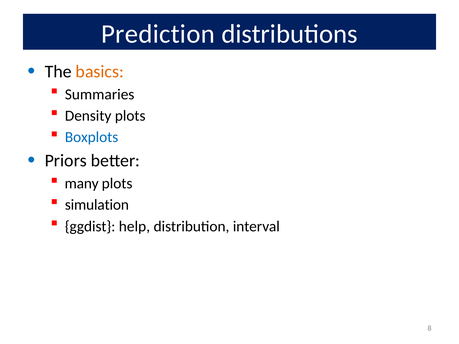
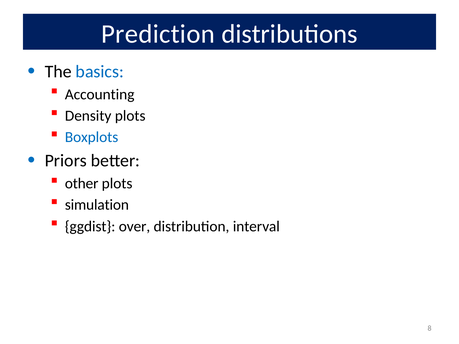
basics colour: orange -> blue
Summaries: Summaries -> Accounting
many: many -> other
help: help -> over
